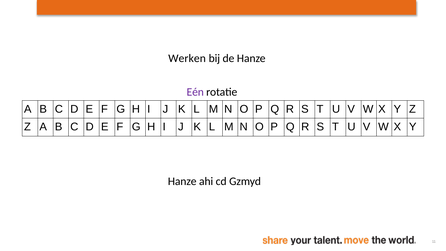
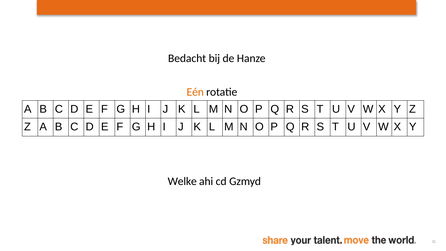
Werken: Werken -> Bedacht
Eén colour: purple -> orange
Hanze at (182, 181): Hanze -> Welke
